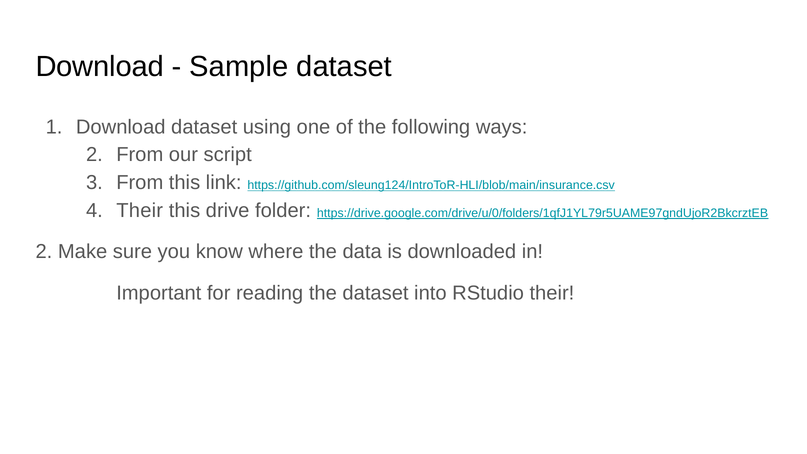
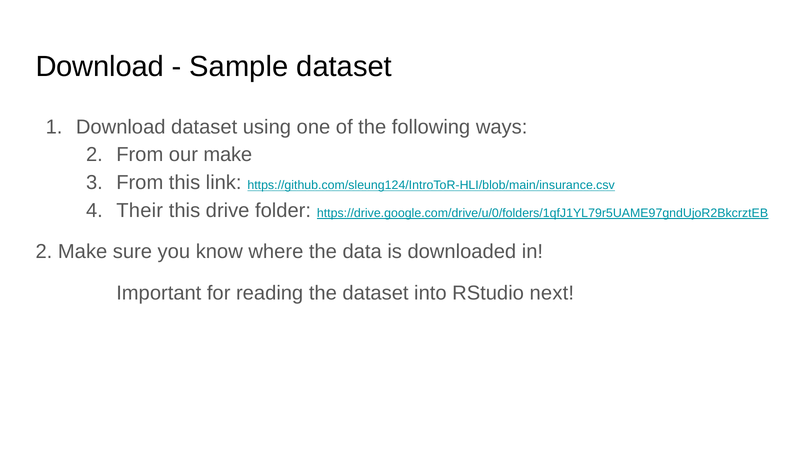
our script: script -> make
RStudio their: their -> next
